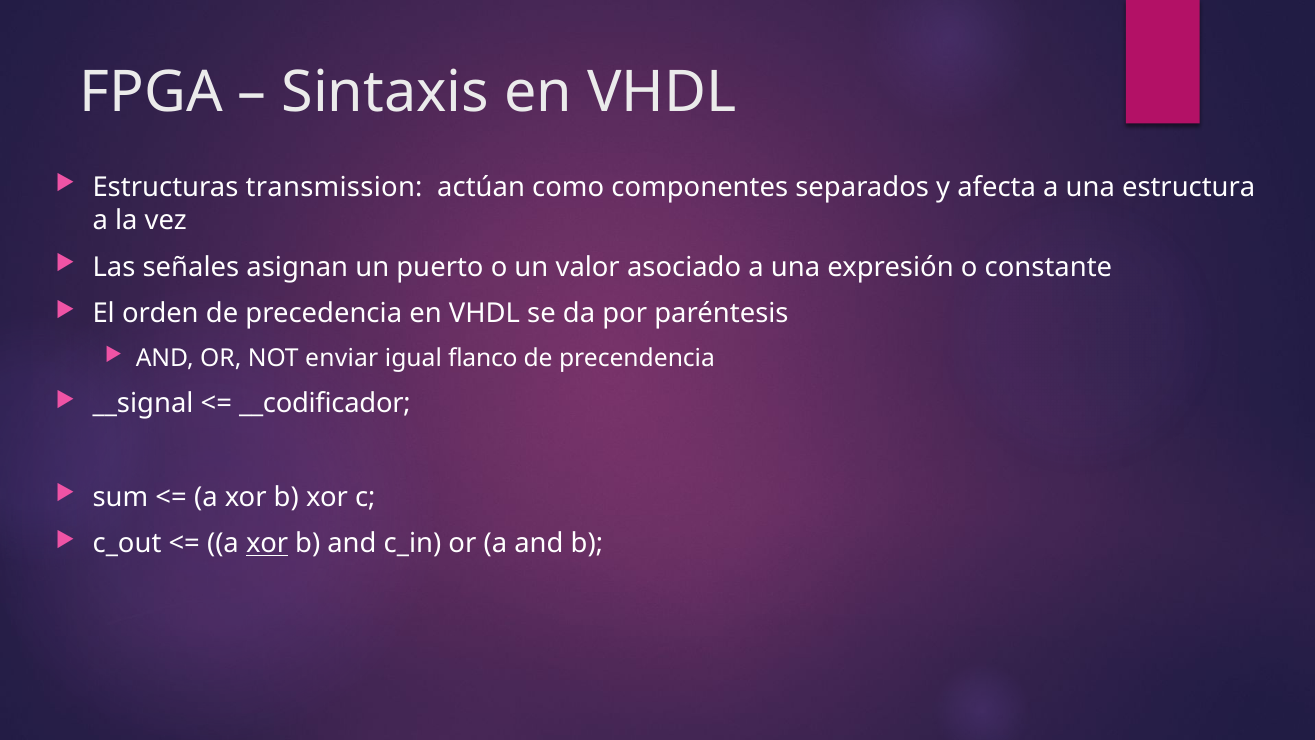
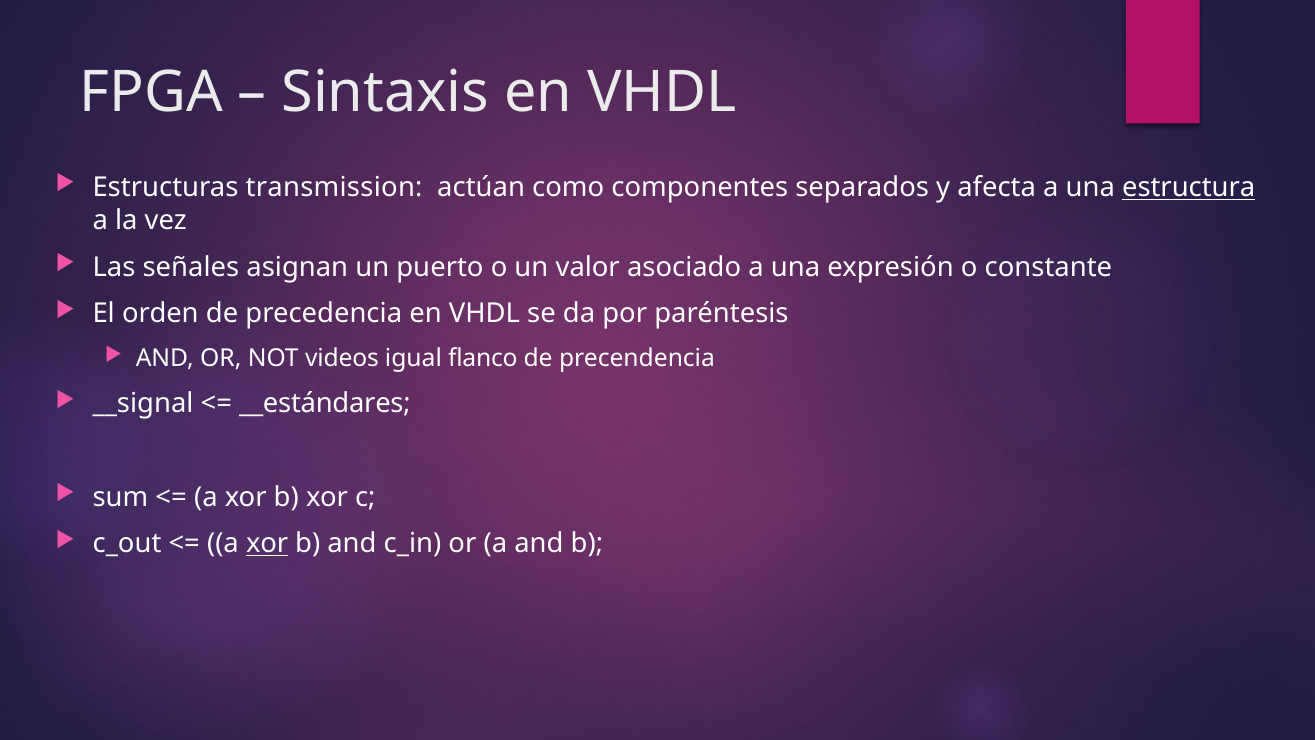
estructura underline: none -> present
enviar: enviar -> videos
__codificador: __codificador -> __estándares
